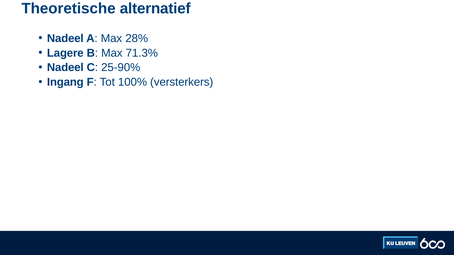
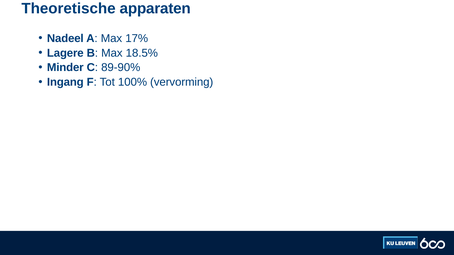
alternatief: alternatief -> apparaten
28%: 28% -> 17%
71.3%: 71.3% -> 18.5%
Nadeel at (65, 68): Nadeel -> Minder
25-90%: 25-90% -> 89-90%
versterkers: versterkers -> vervorming
